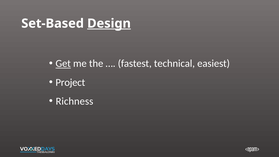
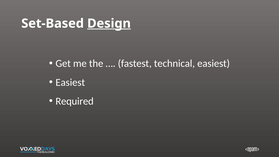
Get underline: present -> none
Project at (70, 82): Project -> Easiest
Richness: Richness -> Required
